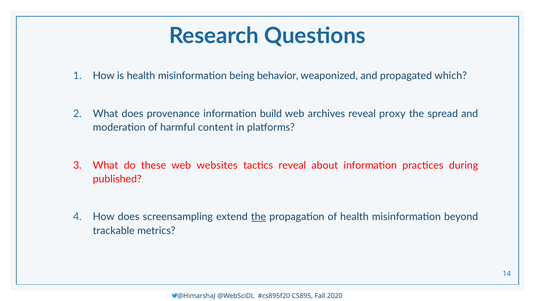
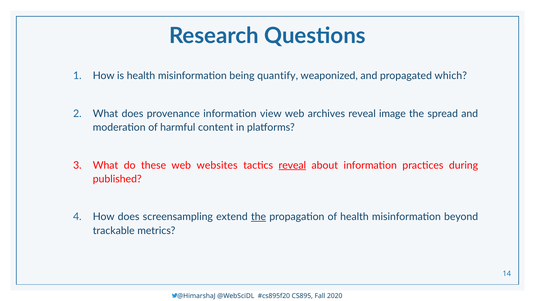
behavior: behavior -> quantify
build: build -> view
proxy: proxy -> image
reveal at (292, 165) underline: none -> present
